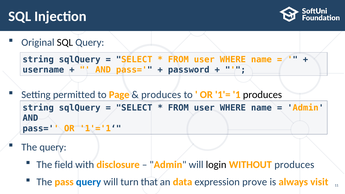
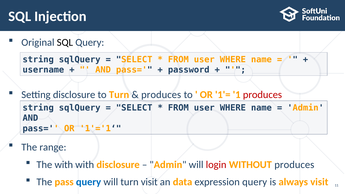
Setting permitted: permitted -> disclosure
to Page: Page -> Turn
produces at (262, 95) colour: black -> red
The query: query -> range
The field: field -> with
login colour: black -> red
turn that: that -> visit
expression prove: prove -> query
